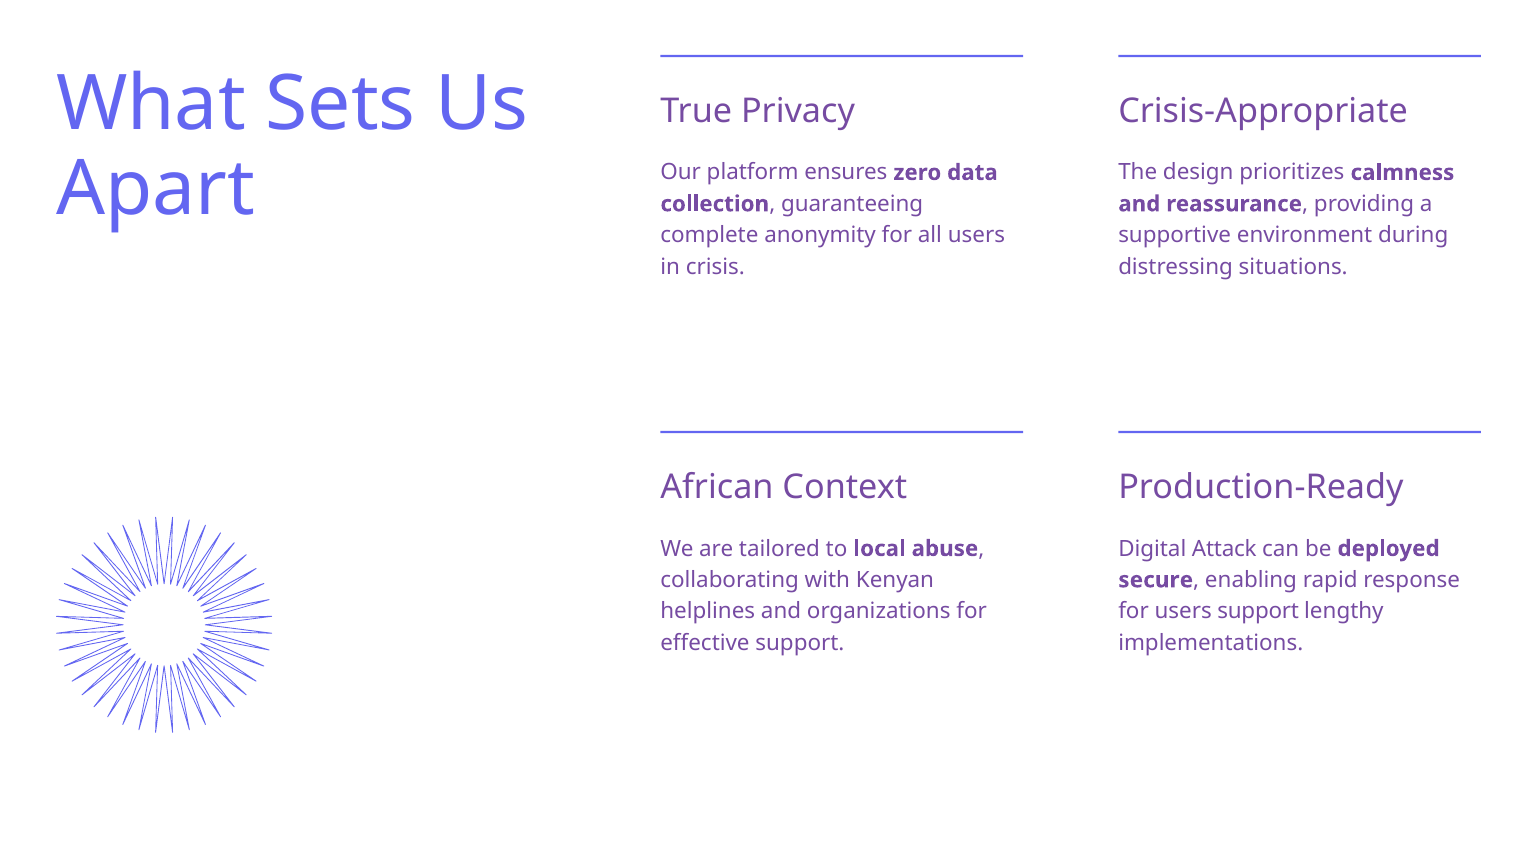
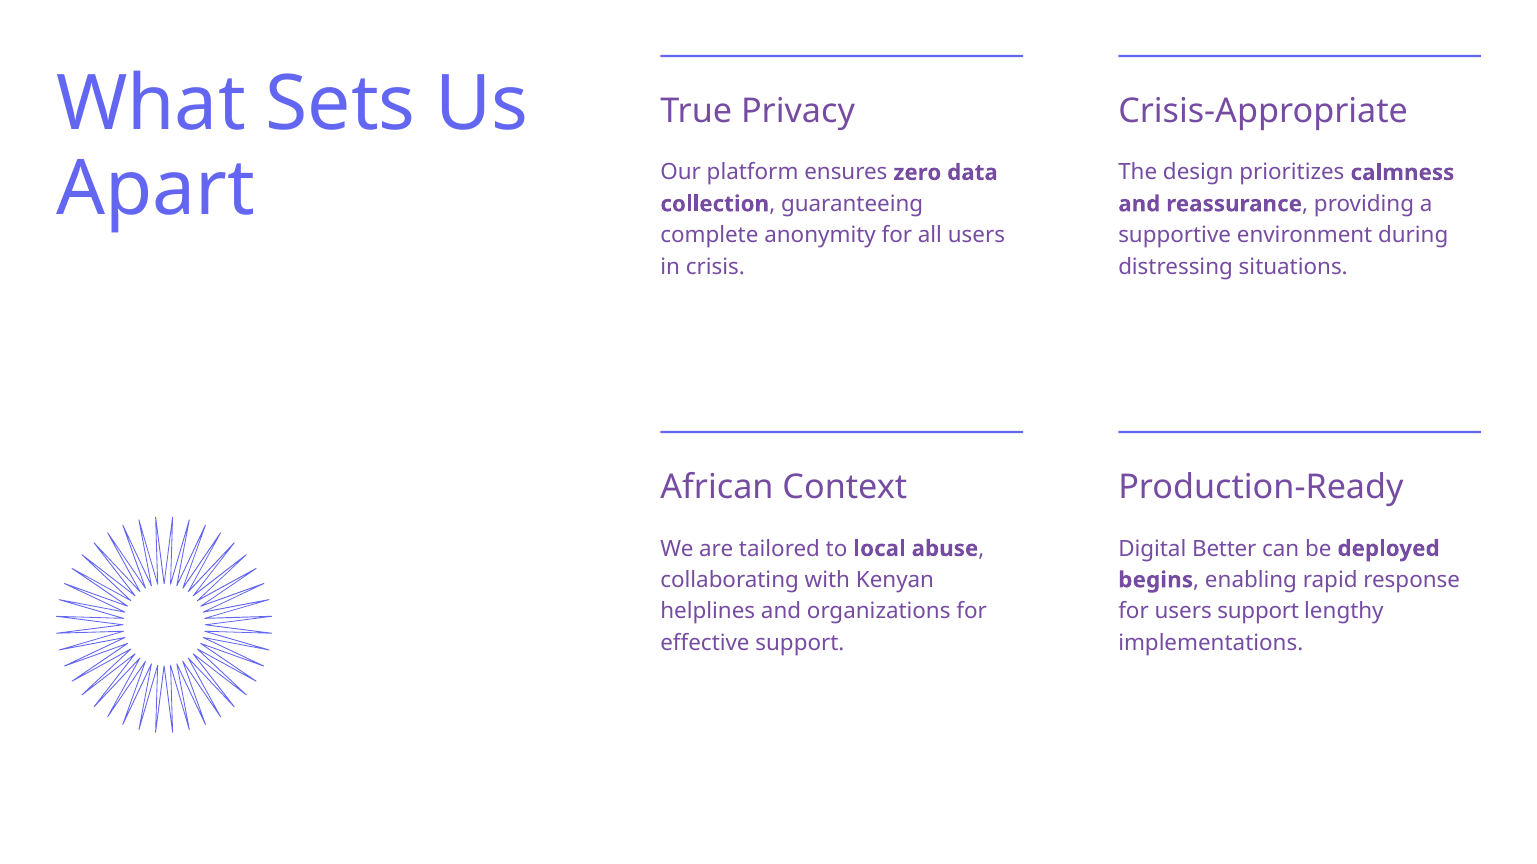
Attack: Attack -> Better
secure: secure -> begins
